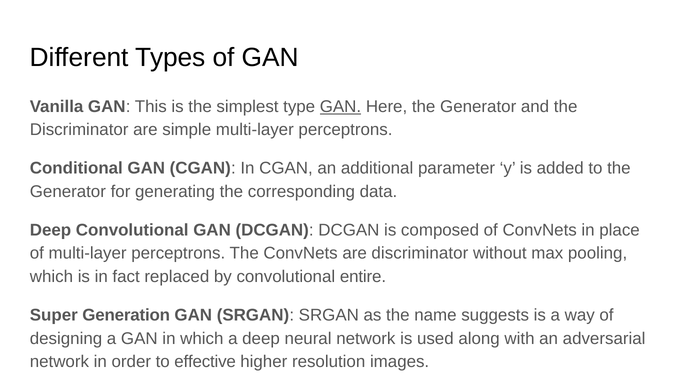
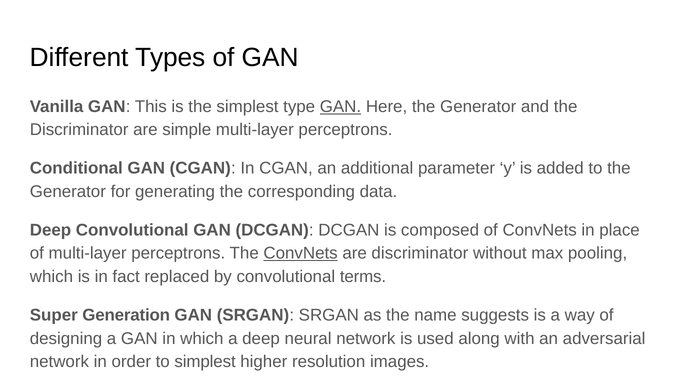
ConvNets at (301, 253) underline: none -> present
entire: entire -> terms
to effective: effective -> simplest
